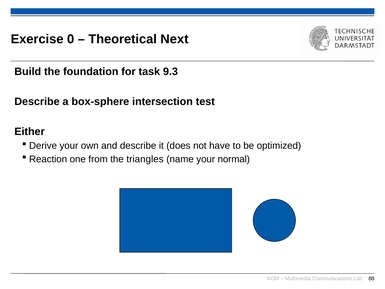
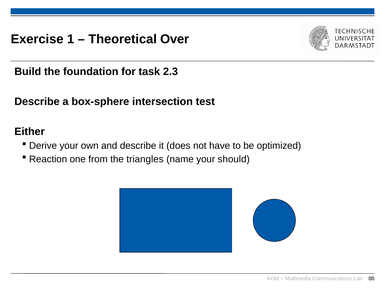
0: 0 -> 1
Next: Next -> Over
9.3: 9.3 -> 2.3
normal: normal -> should
